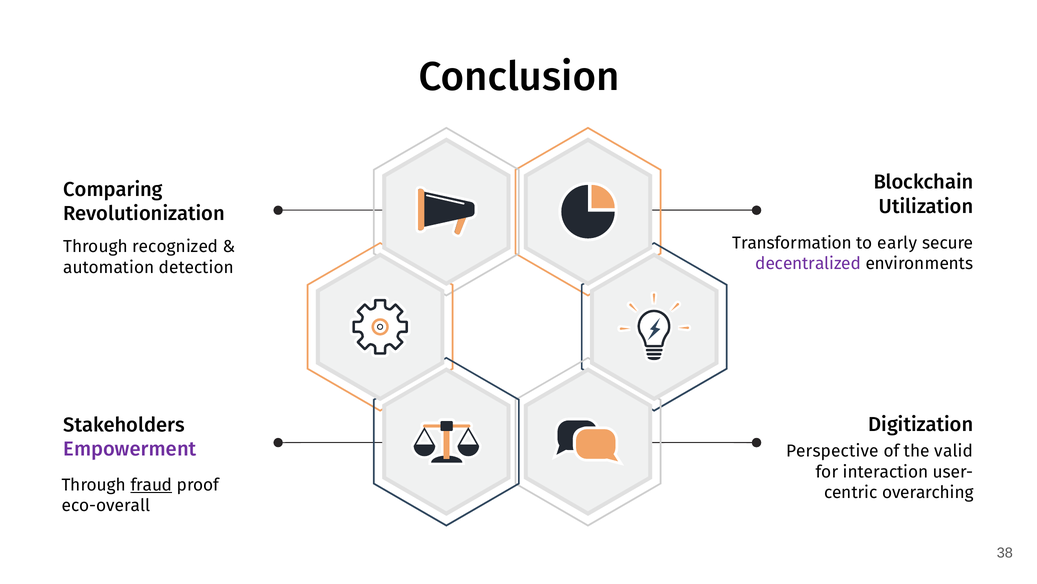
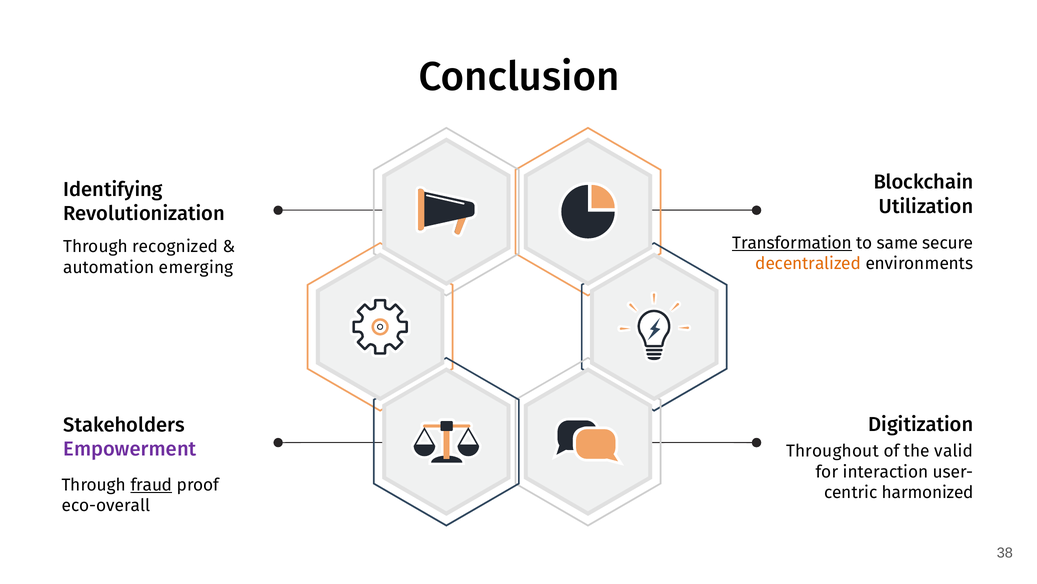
Comparing: Comparing -> Identifying
Transformation underline: none -> present
early: early -> same
decentralized colour: purple -> orange
detection: detection -> emerging
Perspective: Perspective -> Throughout
overarching: overarching -> harmonized
